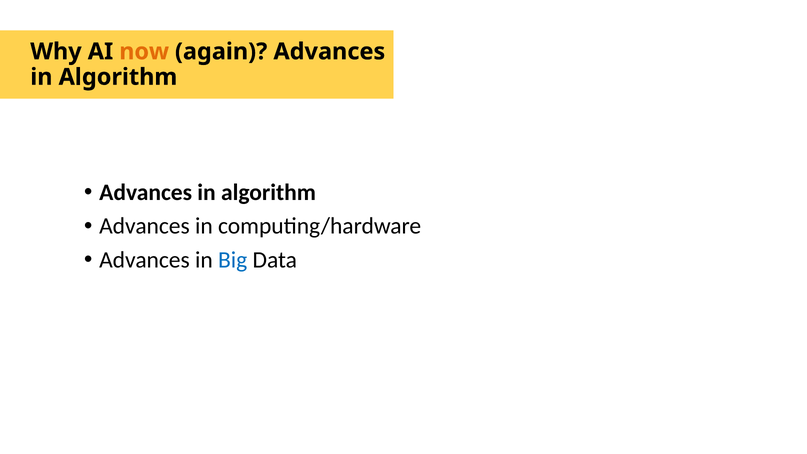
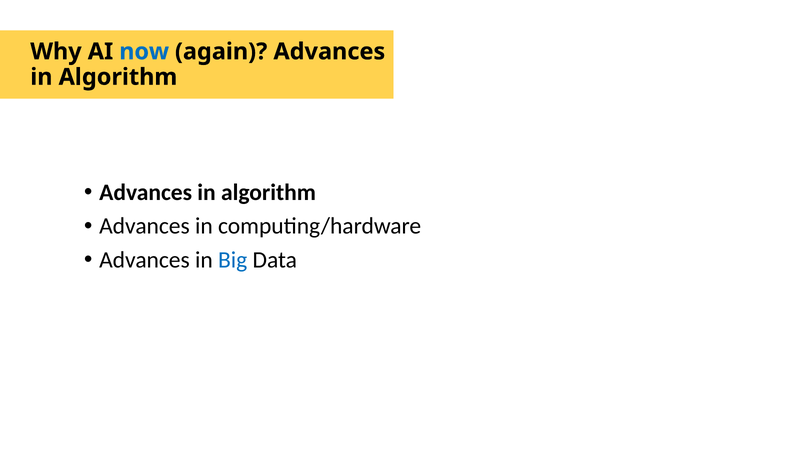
now colour: orange -> blue
